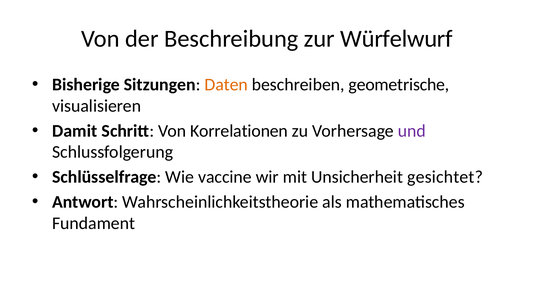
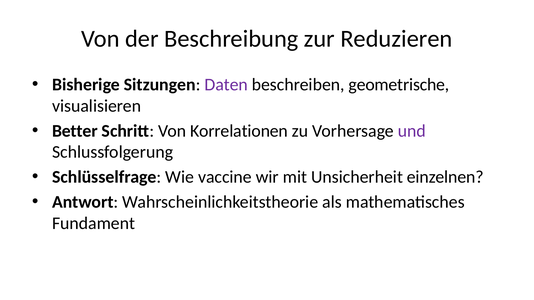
Würfelwurf: Würfelwurf -> Reduzieren
Daten colour: orange -> purple
Damit: Damit -> Better
gesichtet: gesichtet -> einzelnen
